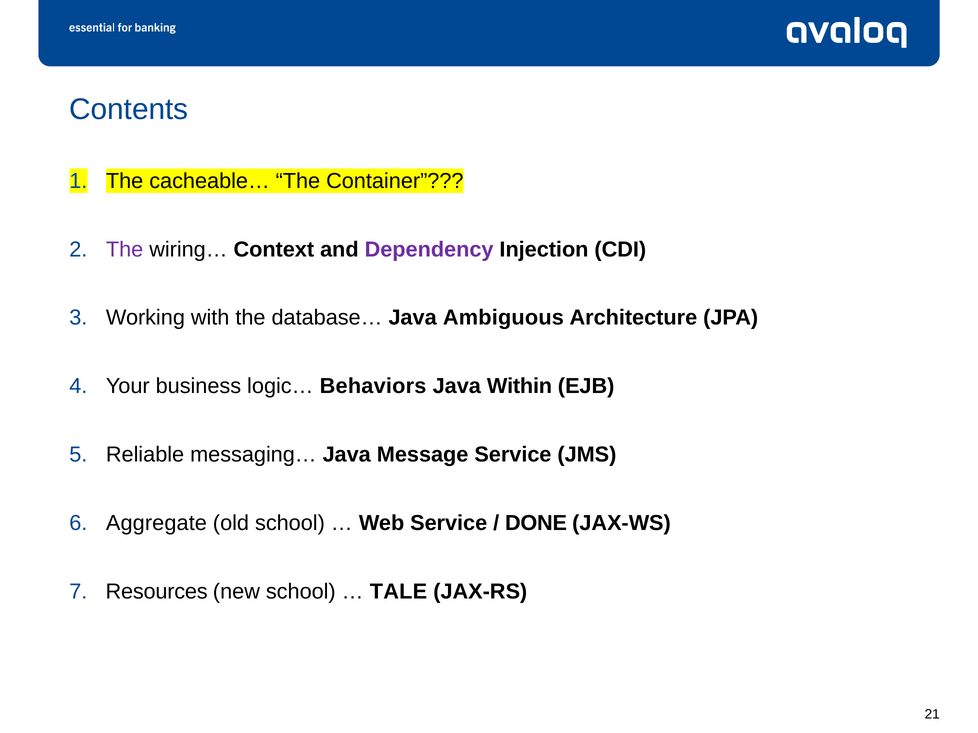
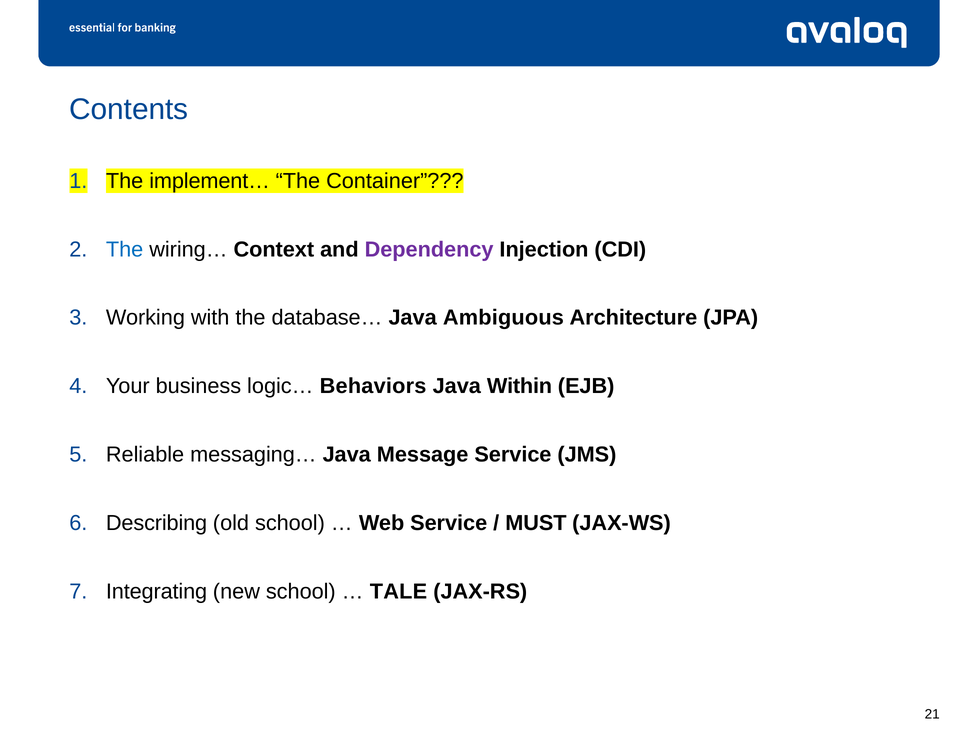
cacheable…: cacheable… -> implement…
The at (125, 250) colour: purple -> blue
Aggregate: Aggregate -> Describing
DONE: DONE -> MUST
Resources: Resources -> Integrating
